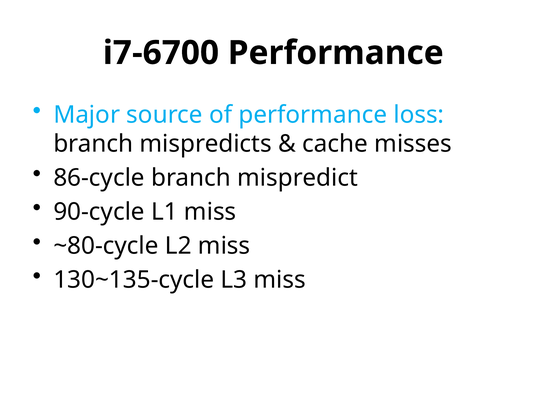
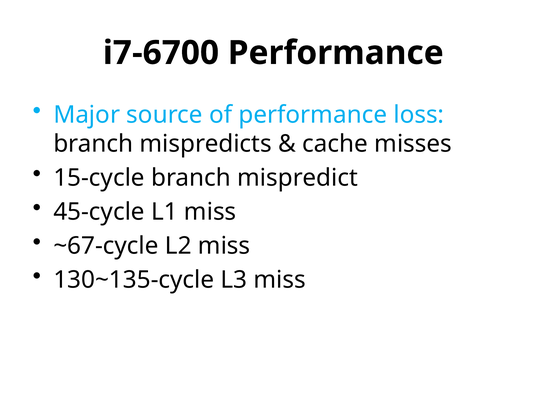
86-cycle: 86-cycle -> 15-cycle
90-cycle: 90-cycle -> 45-cycle
~80-cycle: ~80-cycle -> ~67-cycle
